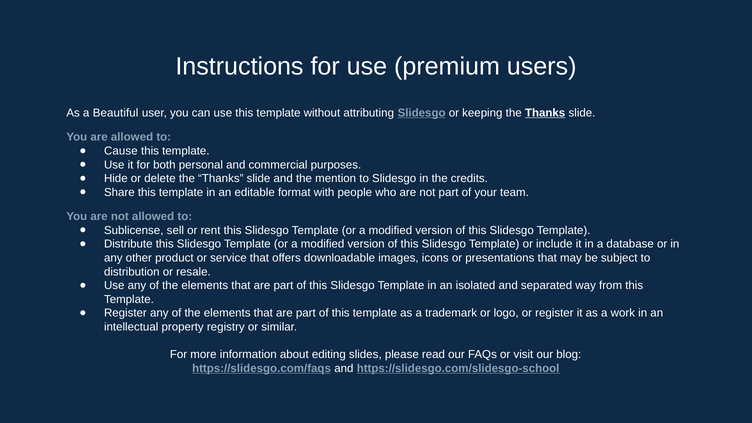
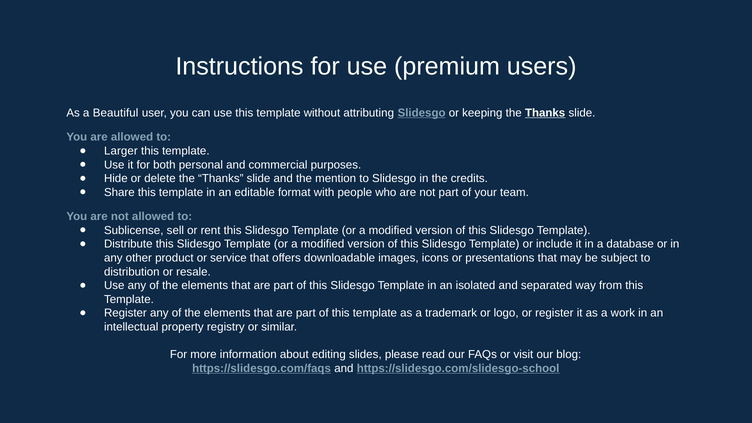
Cause: Cause -> Larger
